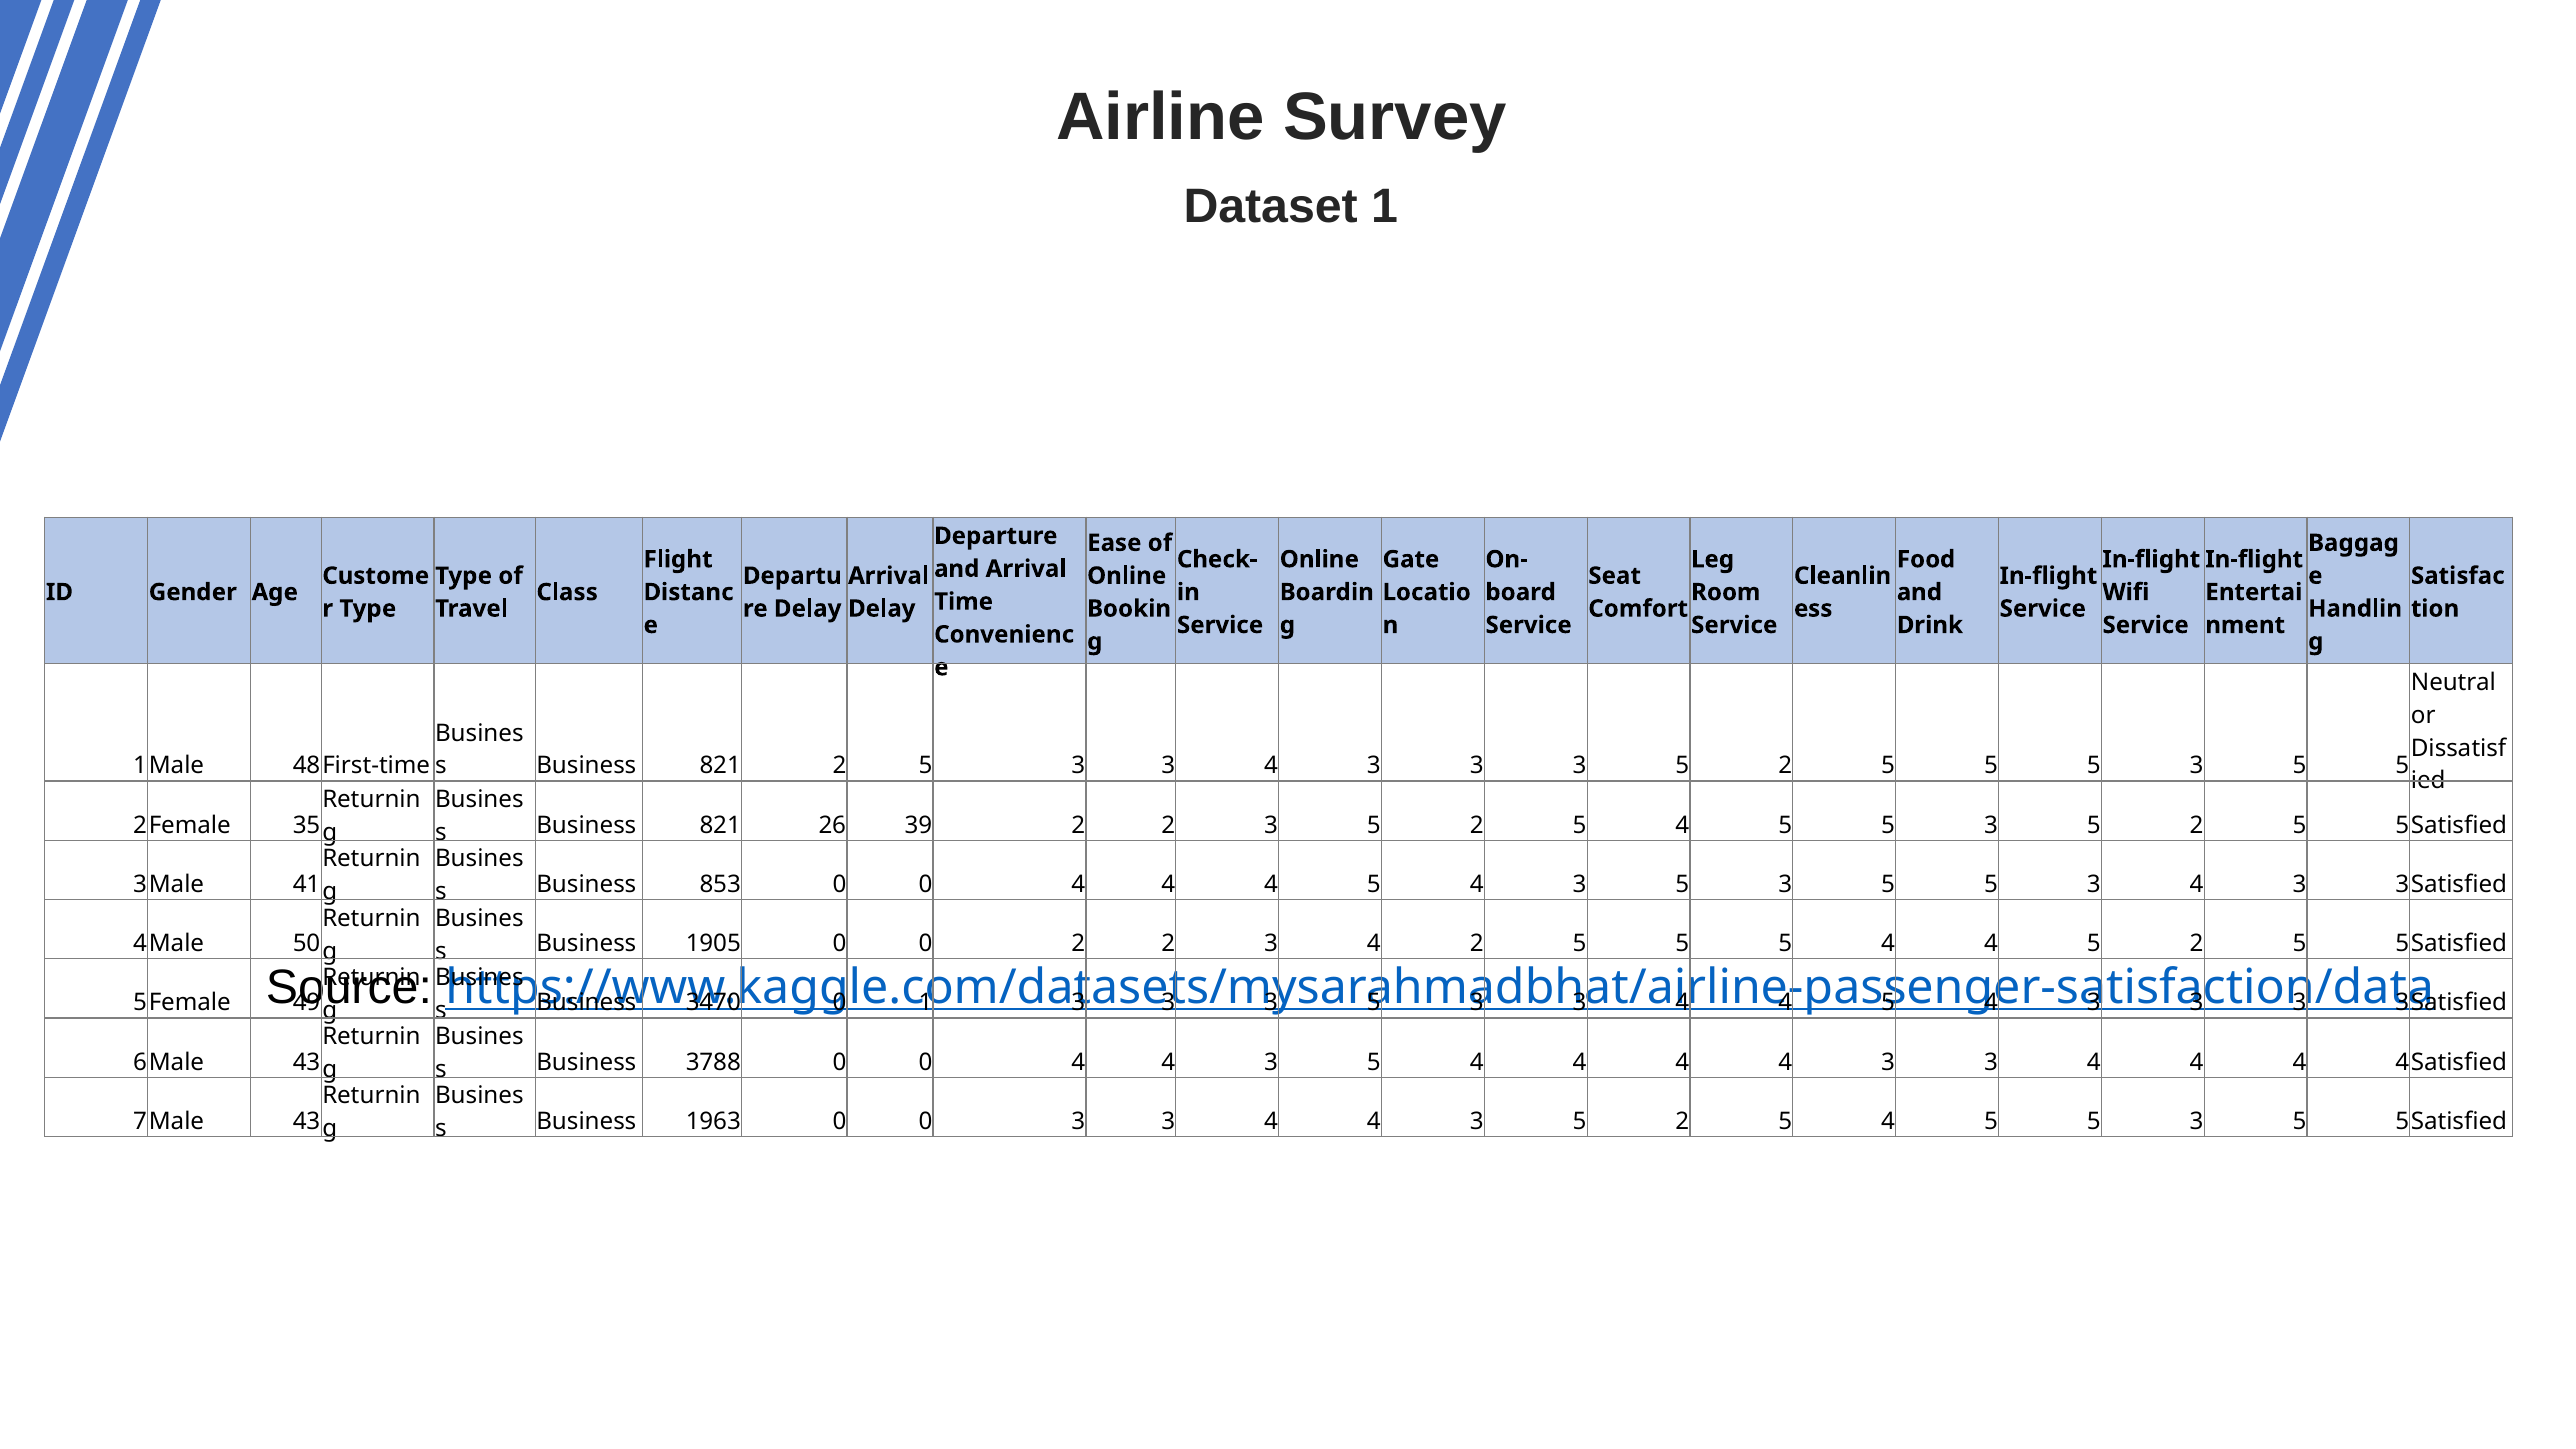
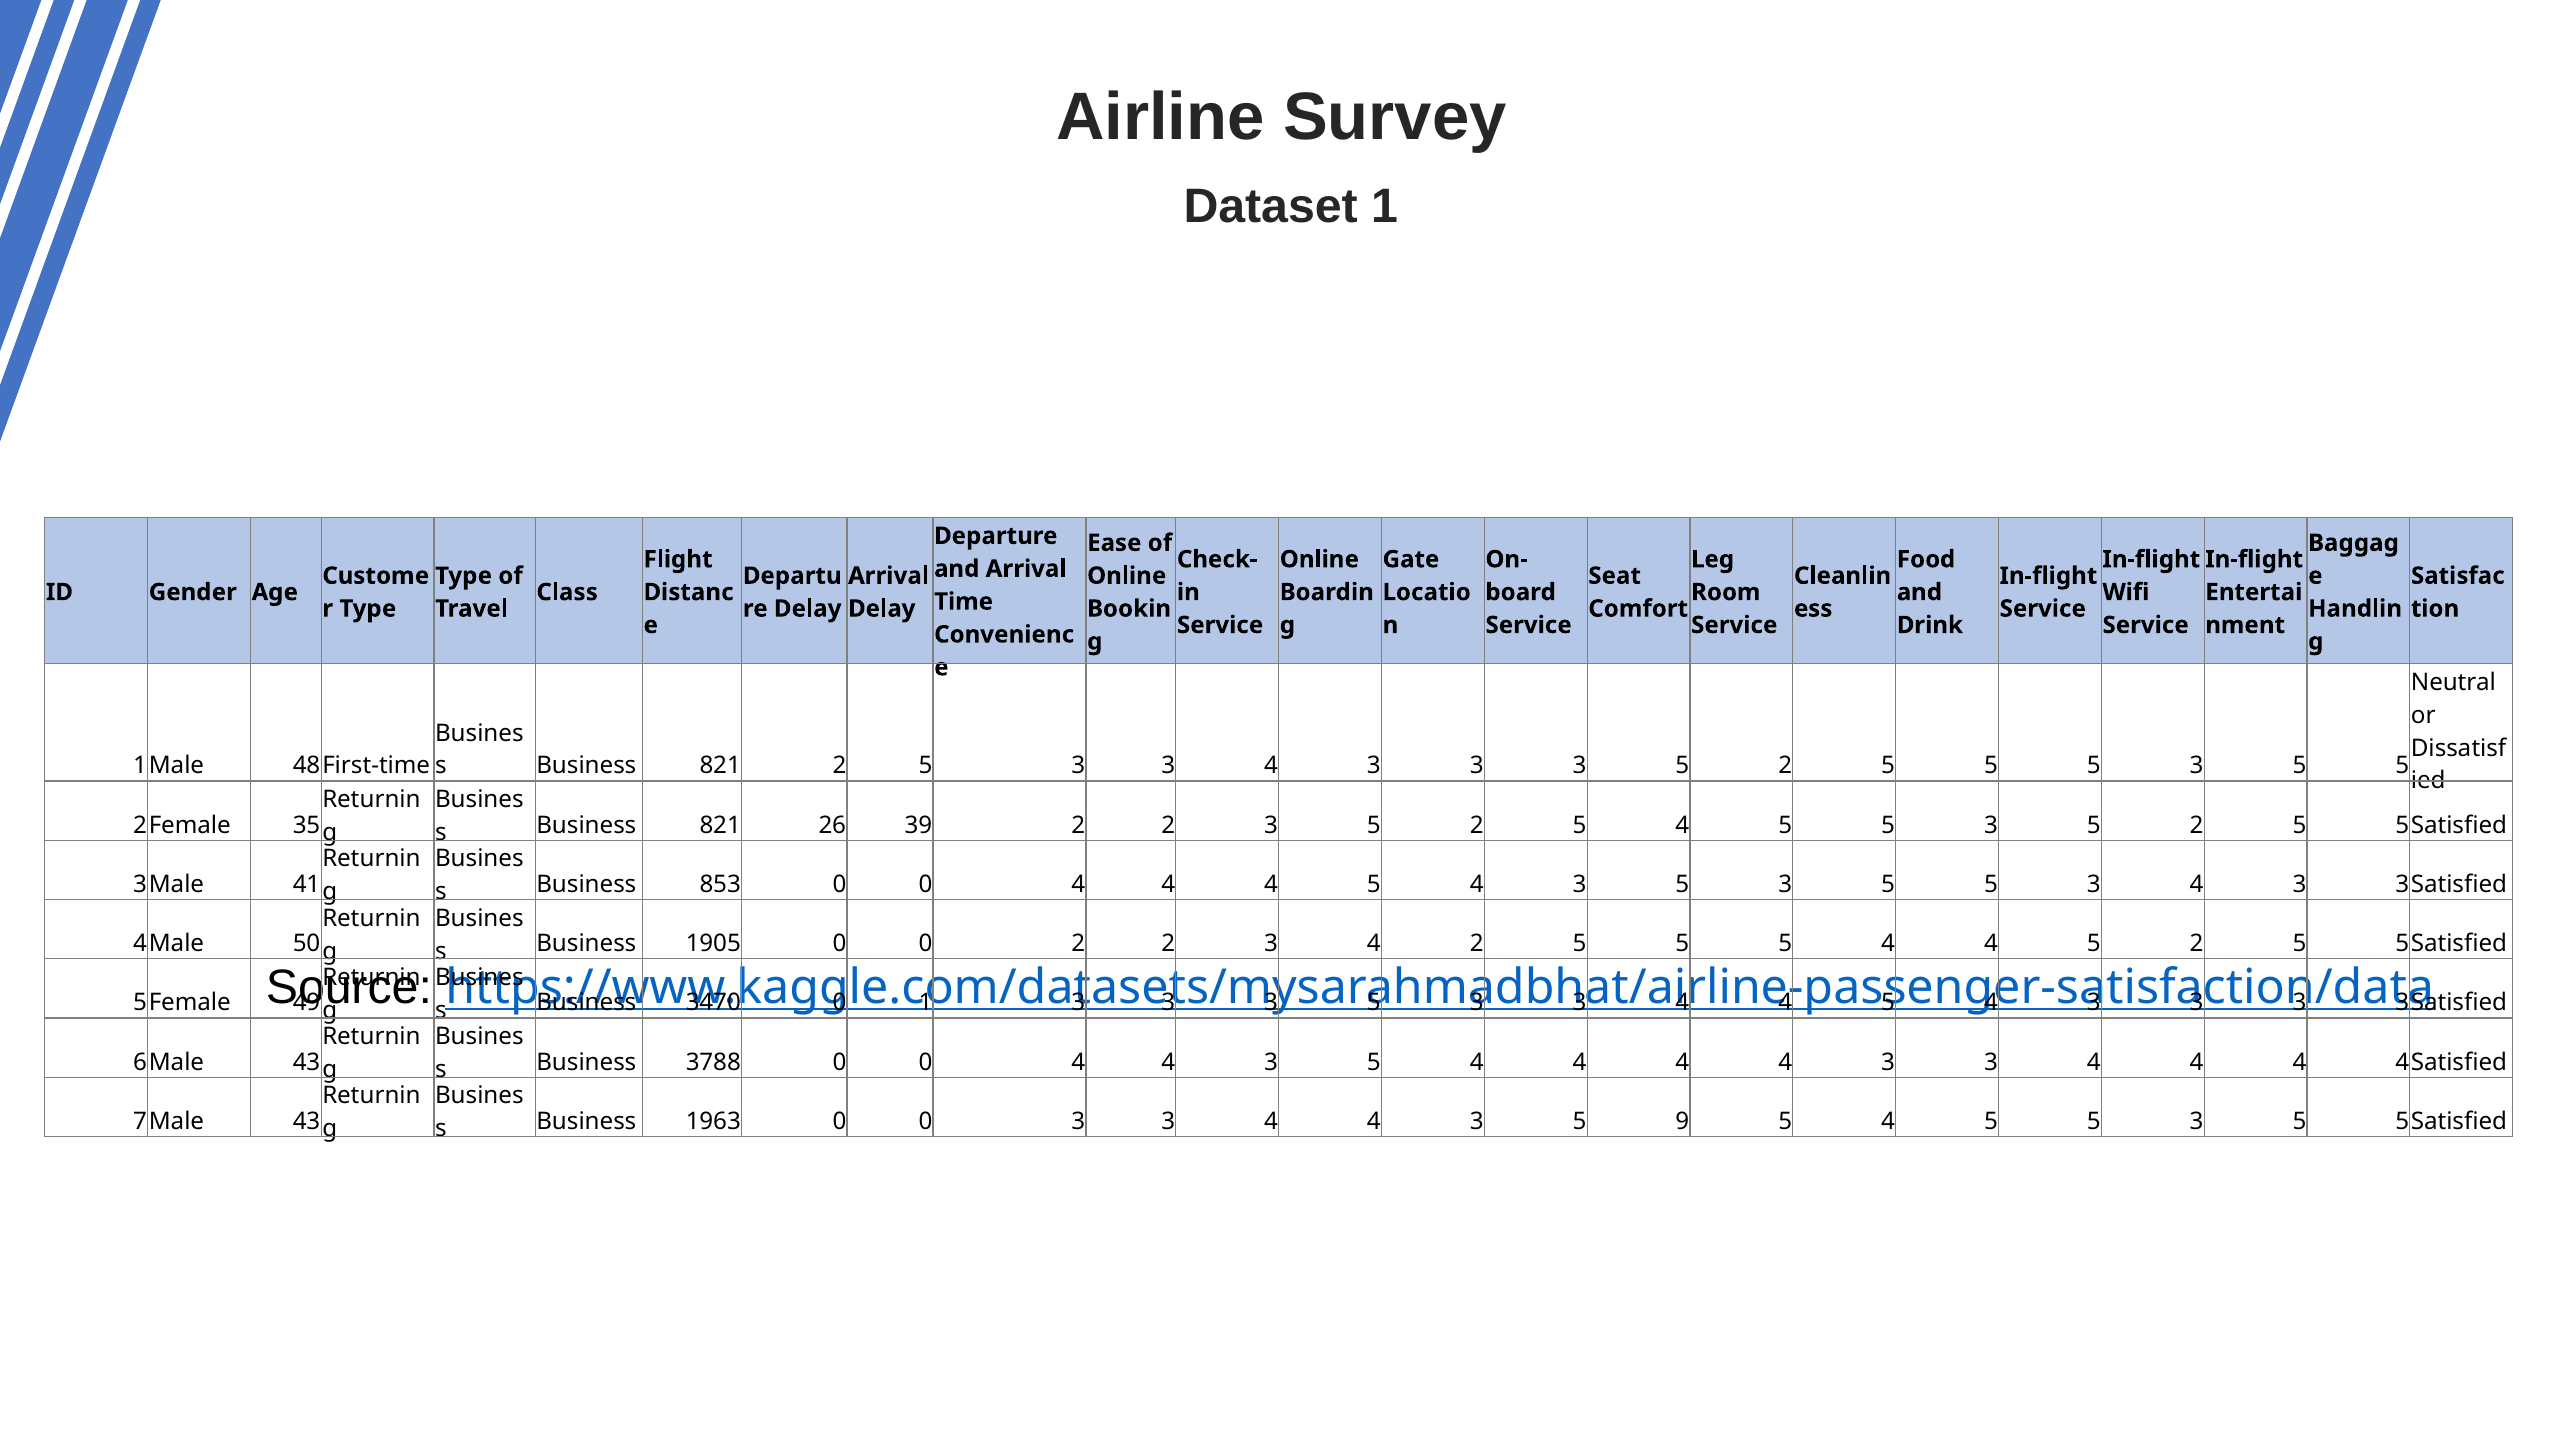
4 3 5 2: 2 -> 9
